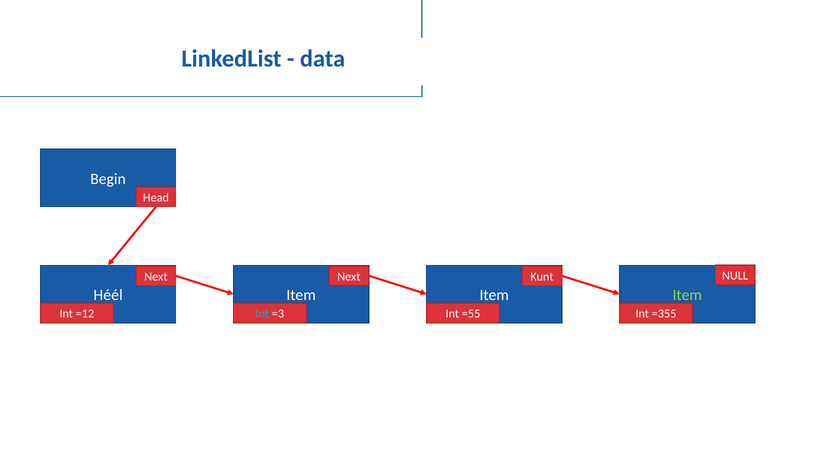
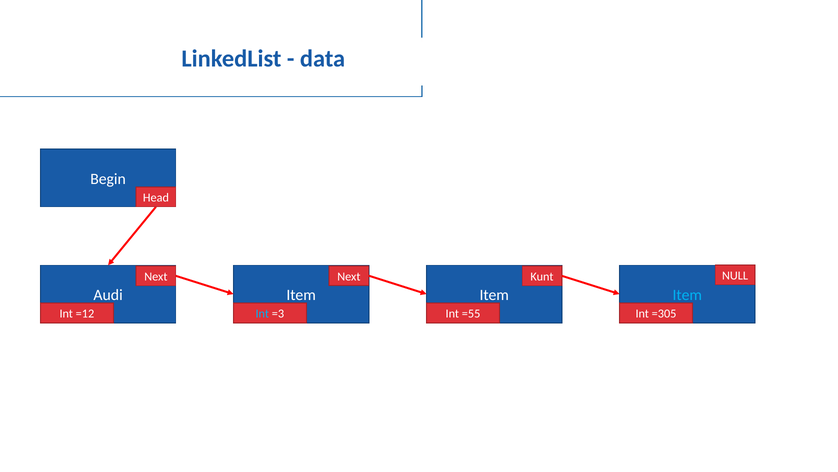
Héél: Héél -> Audi
Item at (687, 295) colour: light green -> light blue
=355: =355 -> =305
